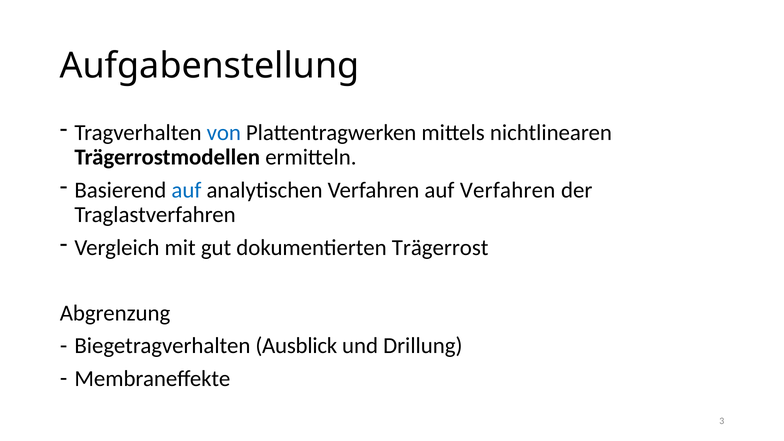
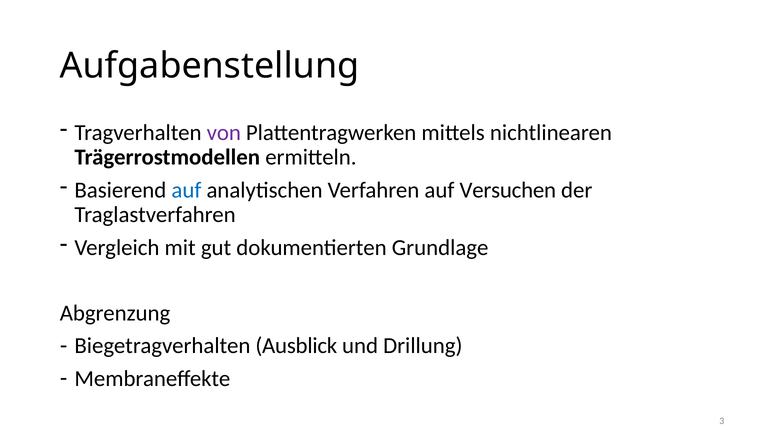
von colour: blue -> purple
auf Verfahren: Verfahren -> Versuchen
Trägerrost: Trägerrost -> Grundlage
